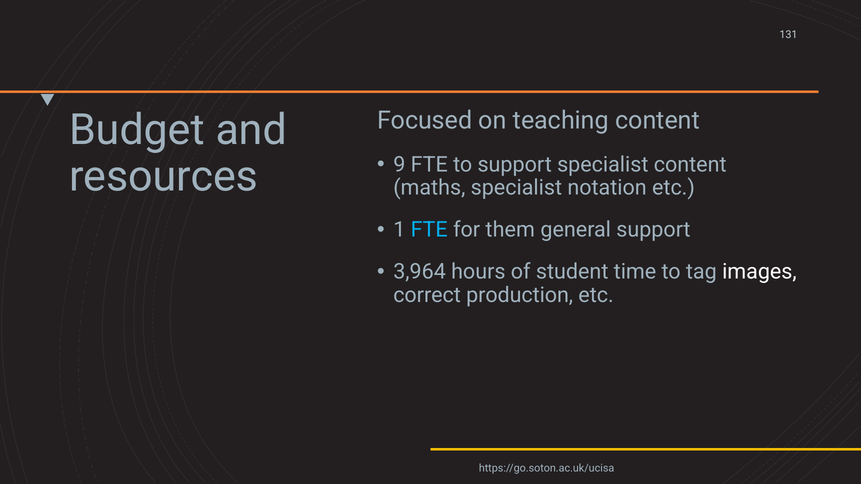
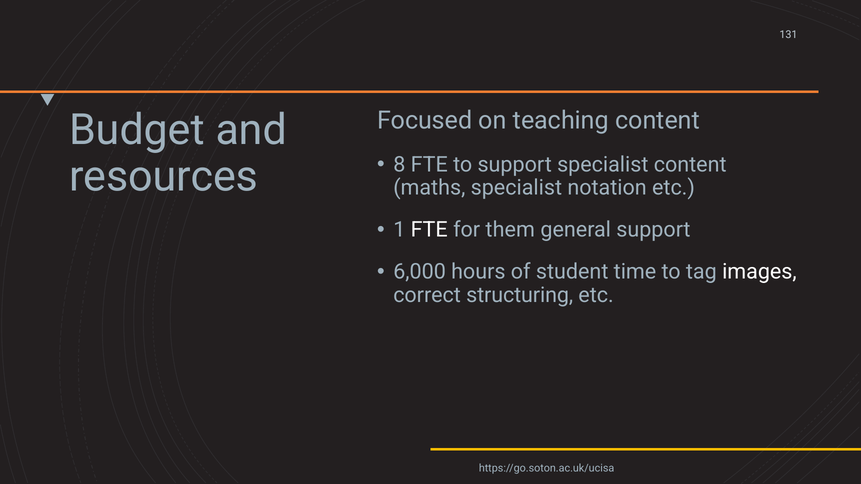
9: 9 -> 8
FTE at (429, 230) colour: light blue -> white
3,964: 3,964 -> 6,000
production: production -> structuring
